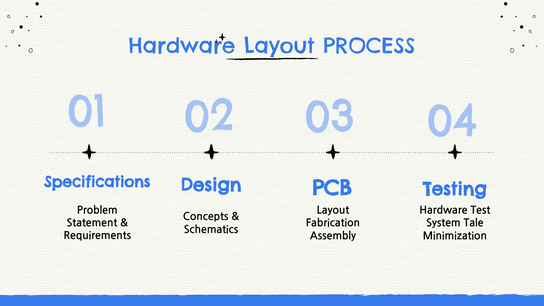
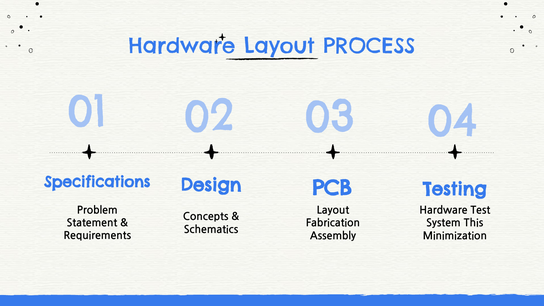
Tale: Tale -> This
